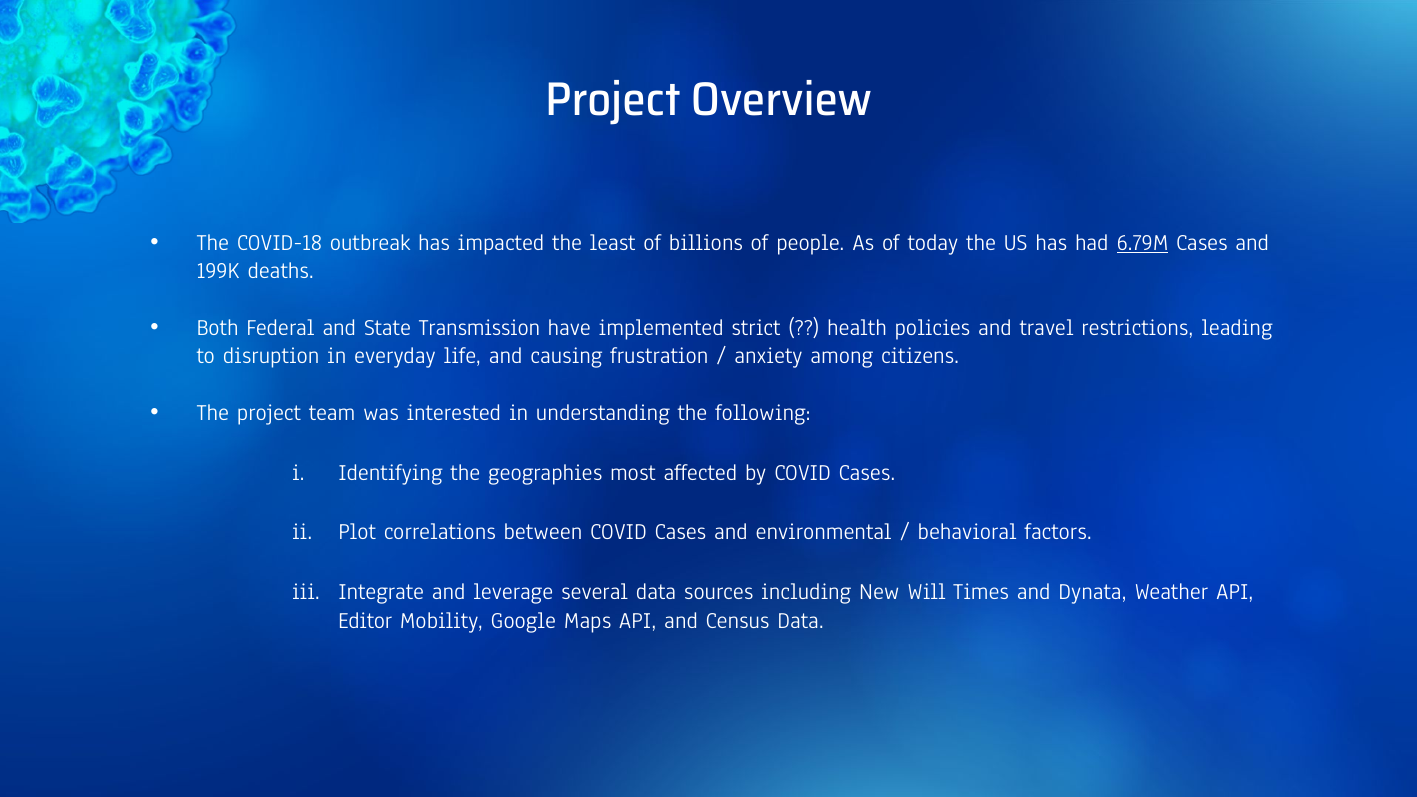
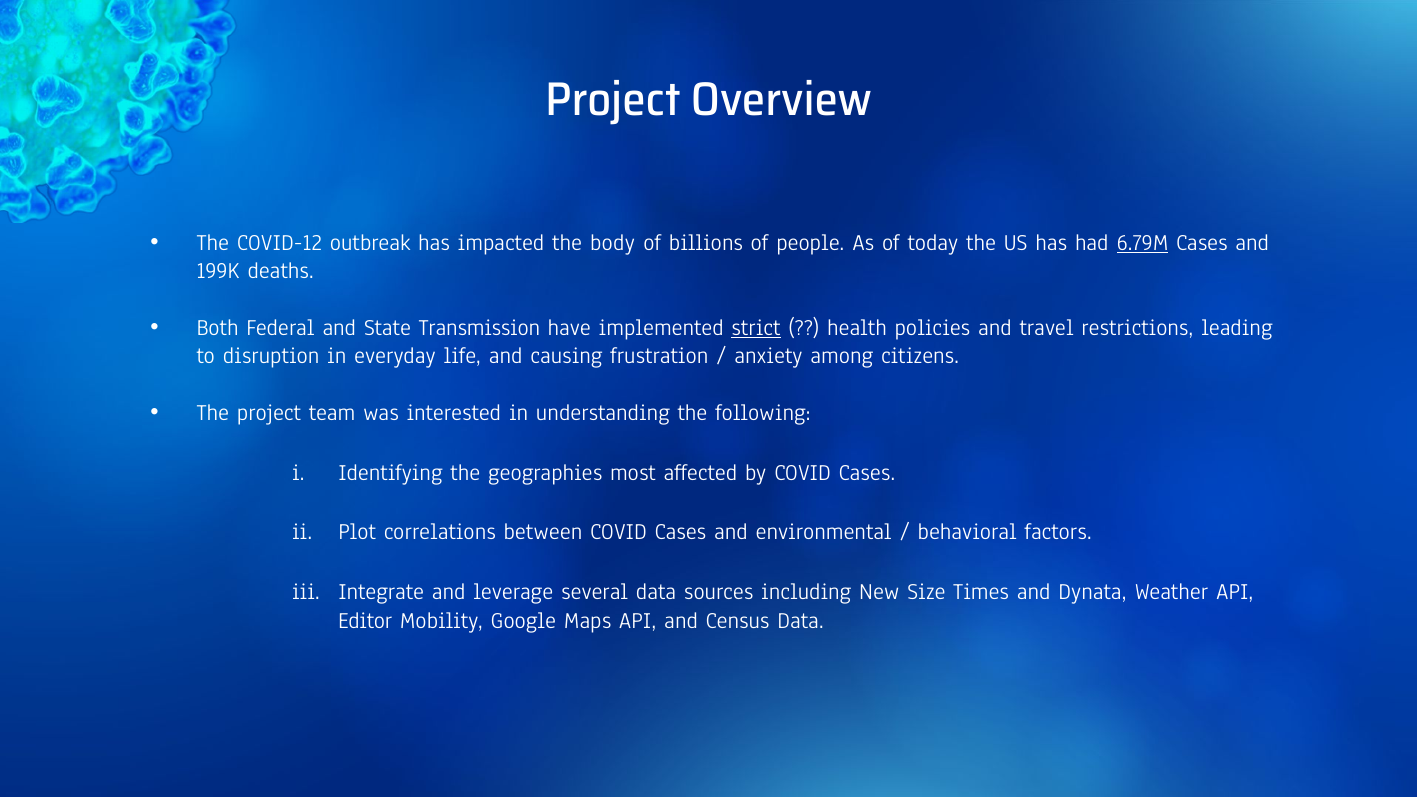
COVID-18: COVID-18 -> COVID-12
least: least -> body
strict underline: none -> present
Will: Will -> Size
